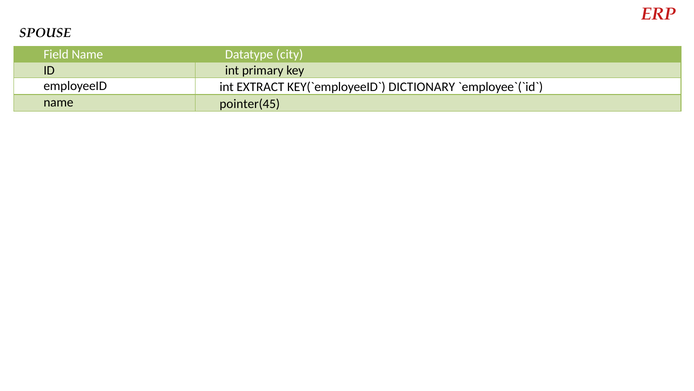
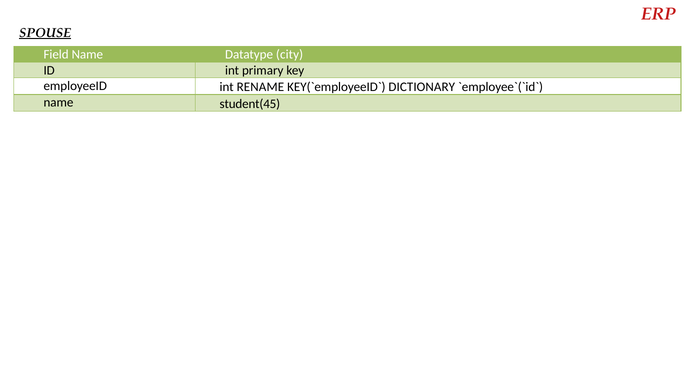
SPOUSE underline: none -> present
EXTRACT: EXTRACT -> RENAME
pointer(45: pointer(45 -> student(45
